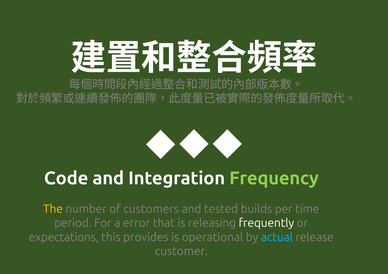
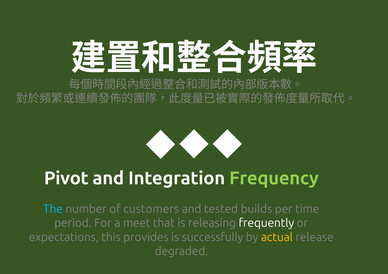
Code: Code -> Pivot
The colour: yellow -> light blue
error: error -> meet
operational: operational -> successfully
actual colour: light blue -> yellow
customer: customer -> degraded
